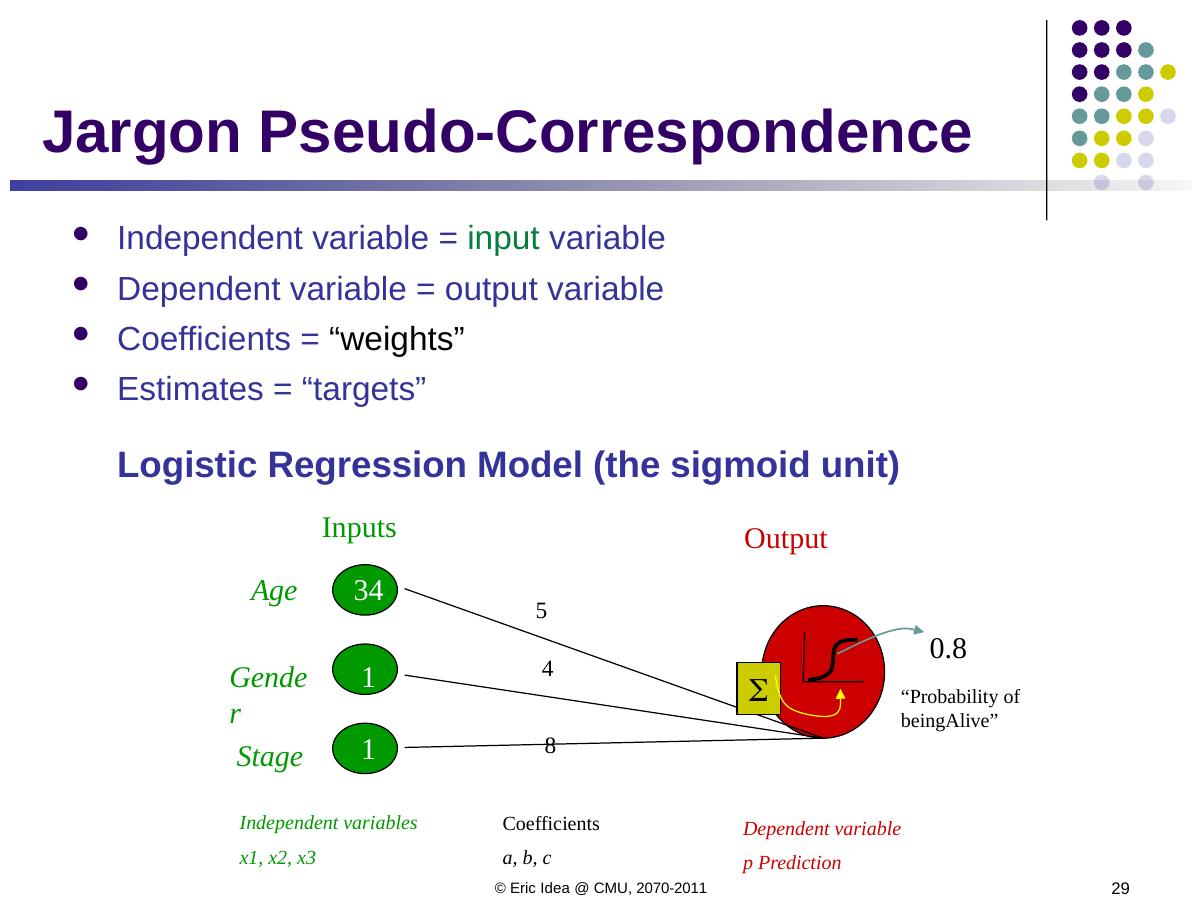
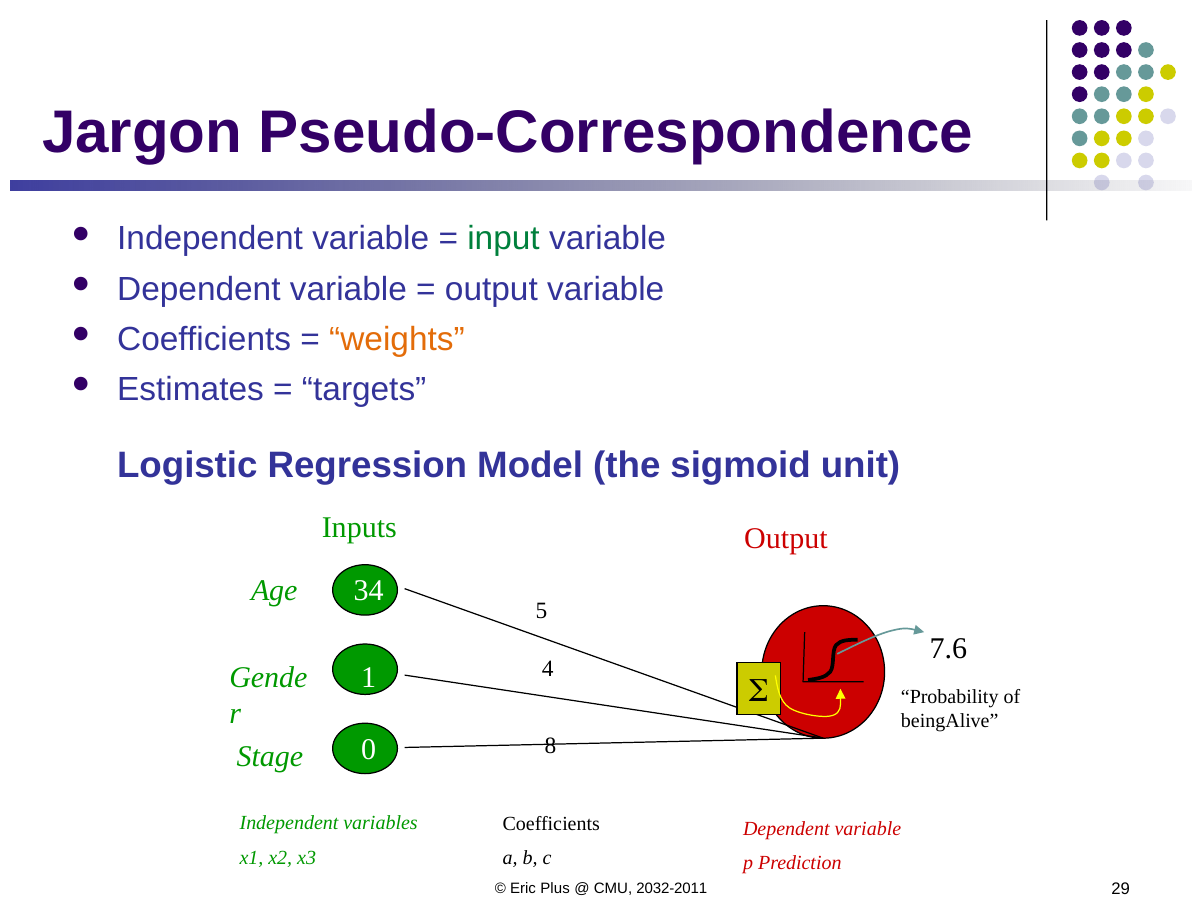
weights colour: black -> orange
0.8: 0.8 -> 7.6
Stage 1: 1 -> 0
Idea: Idea -> Plus
2070-2011: 2070-2011 -> 2032-2011
